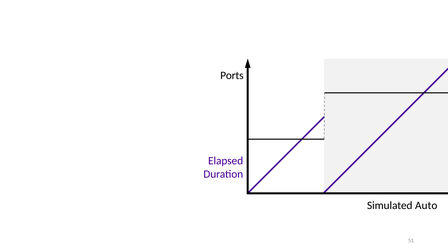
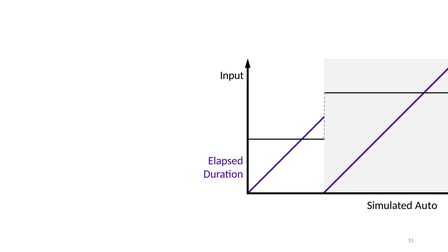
Ports: Ports -> Input
